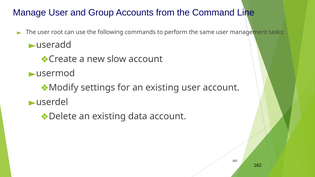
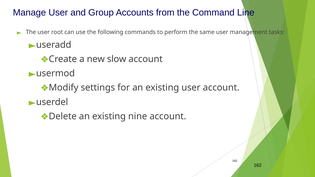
data: data -> nine
